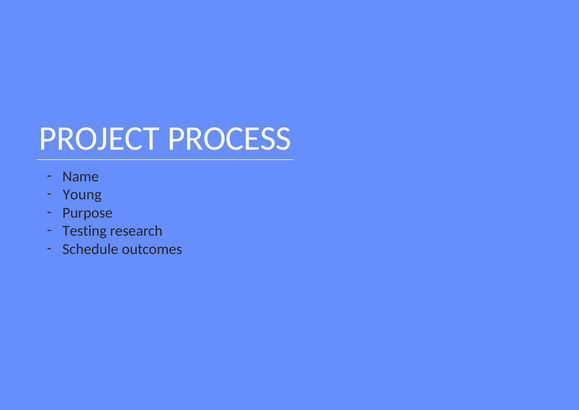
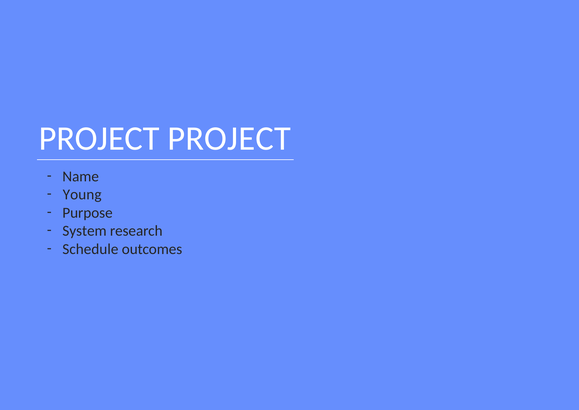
PROJECT PROCESS: PROCESS -> PROJECT
Testing: Testing -> System
